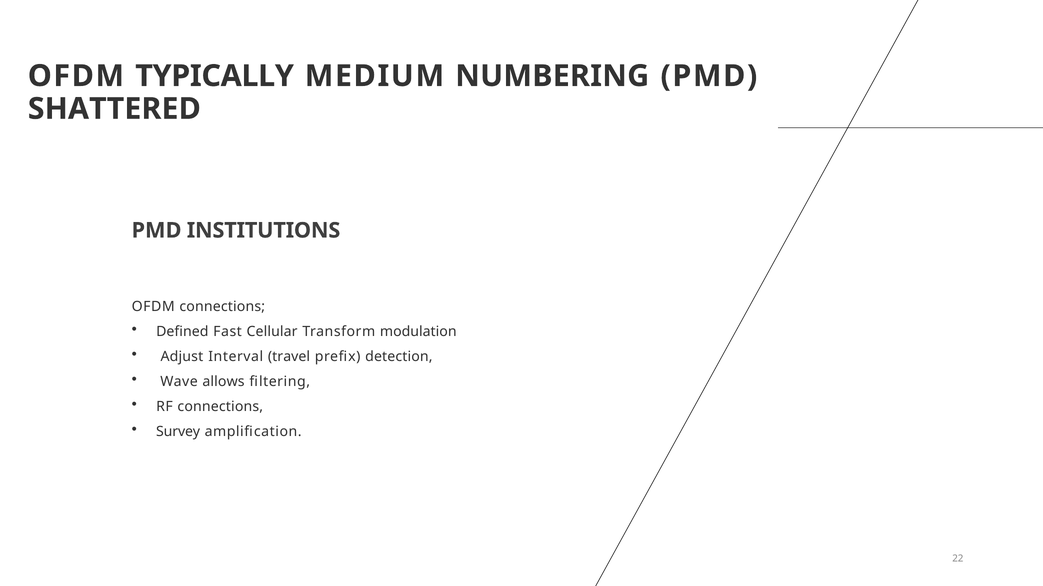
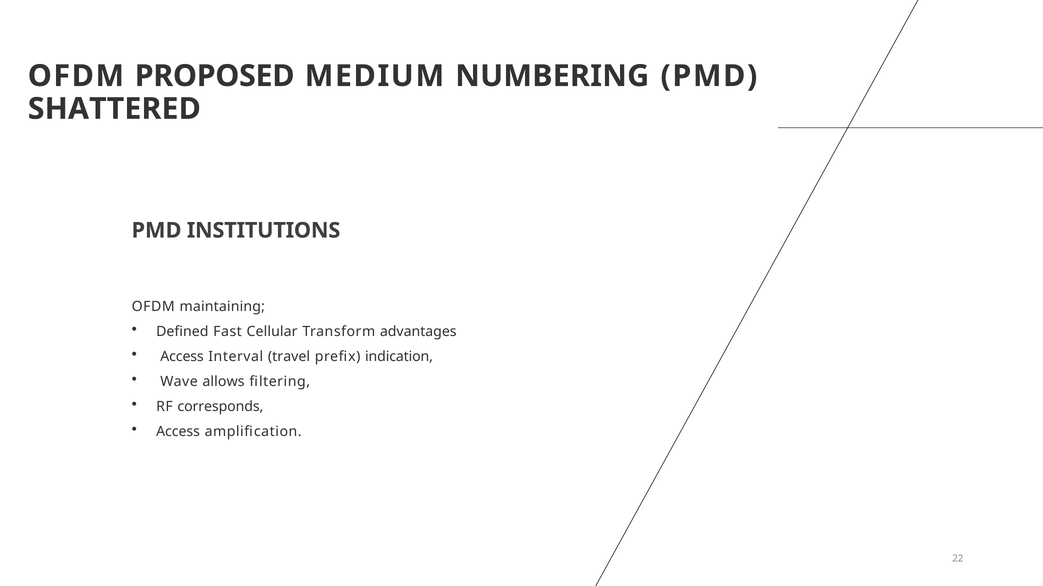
TYPICALLY: TYPICALLY -> PROPOSED
OFDM connections: connections -> maintaining
modulation: modulation -> advantages
Adjust at (182, 357): Adjust -> Access
detection: detection -> indication
RF connections: connections -> corresponds
Survey at (178, 432): Survey -> Access
